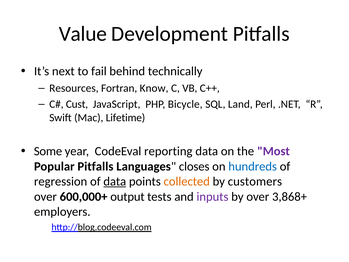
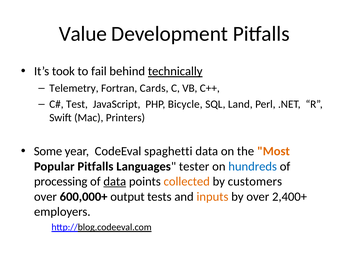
next: next -> took
technically underline: none -> present
Resources: Resources -> Telemetry
Know: Know -> Cards
Cust: Cust -> Test
Lifetime: Lifetime -> Printers
reporting: reporting -> spaghetti
Most colour: purple -> orange
closes: closes -> tester
regression: regression -> processing
inputs colour: purple -> orange
3,868+: 3,868+ -> 2,400+
